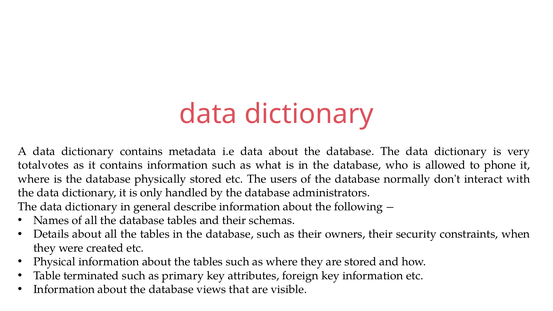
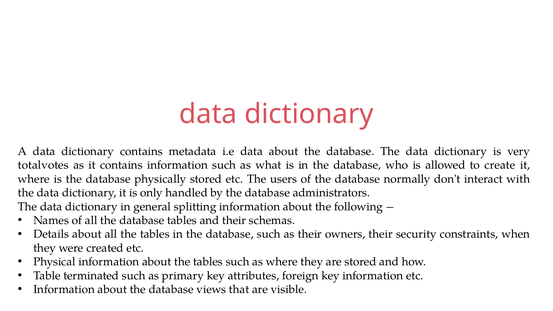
phone: phone -> create
describe: describe -> splitting
